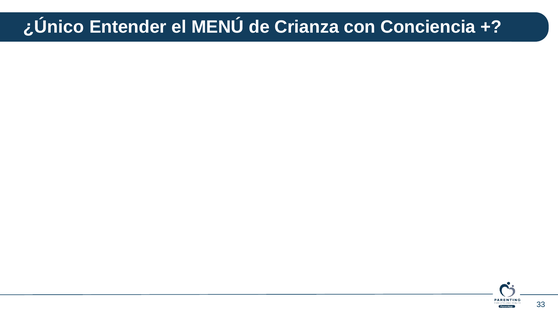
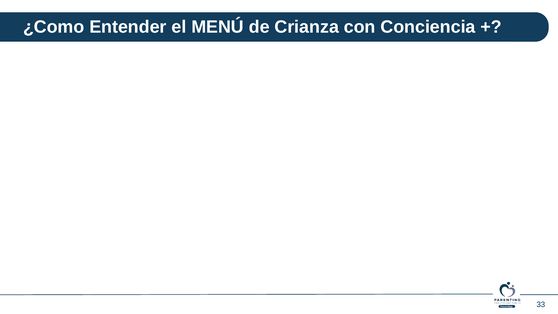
¿Único: ¿Único -> ¿Como
